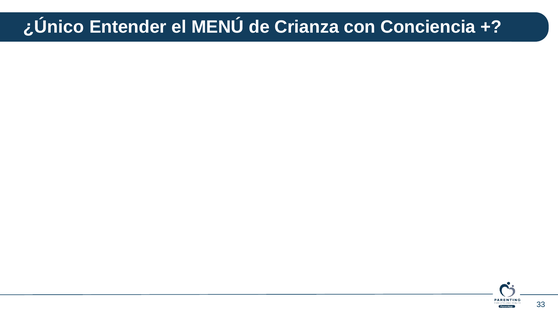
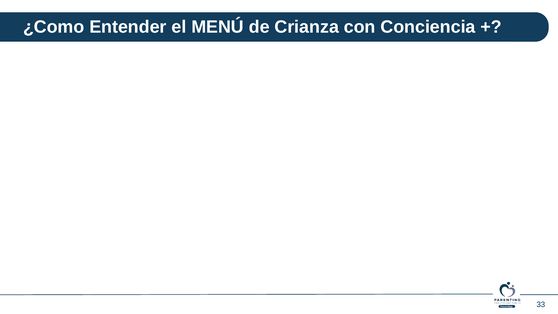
¿Único: ¿Único -> ¿Como
